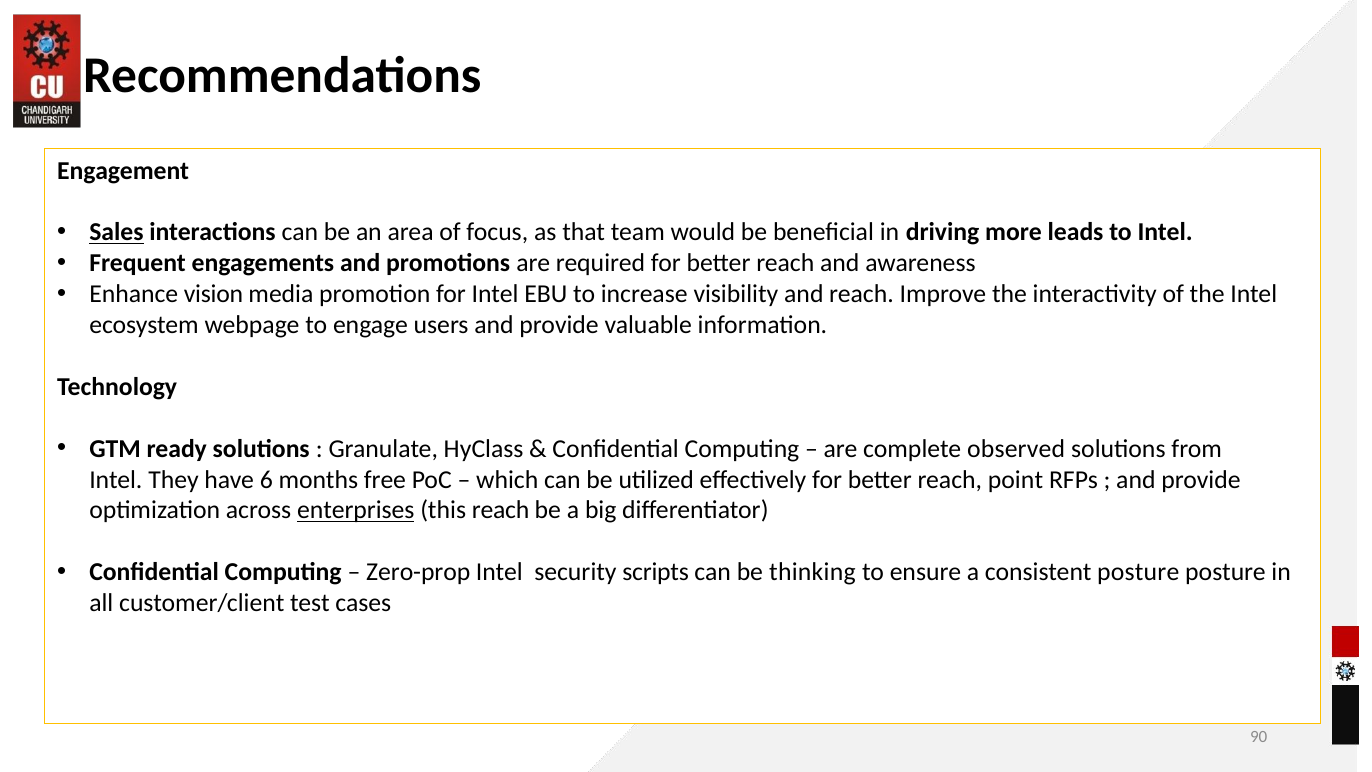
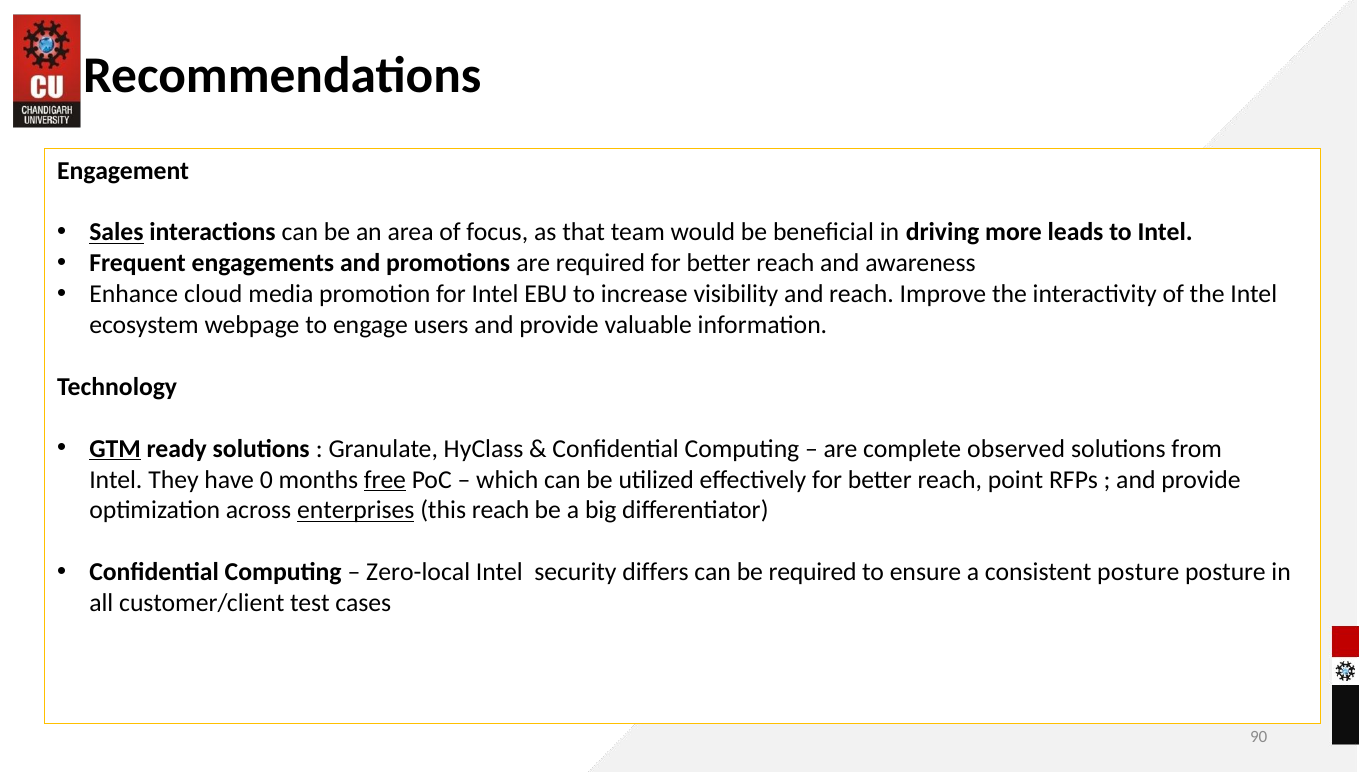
vision: vision -> cloud
GTM underline: none -> present
6: 6 -> 0
free underline: none -> present
Zero-prop: Zero-prop -> Zero-local
scripts: scripts -> differs
be thinking: thinking -> required
